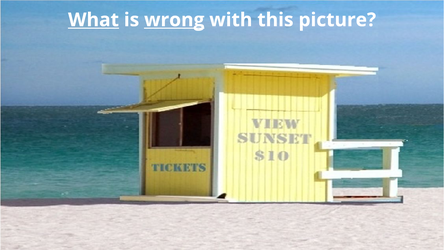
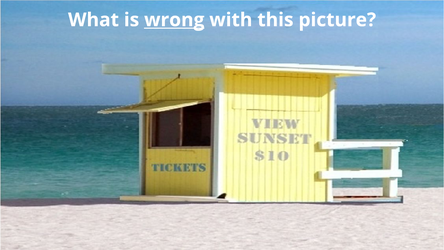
What underline: present -> none
